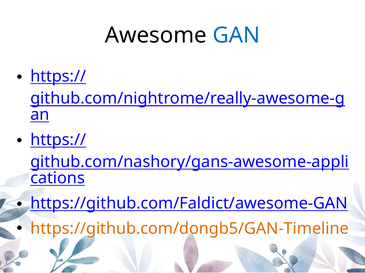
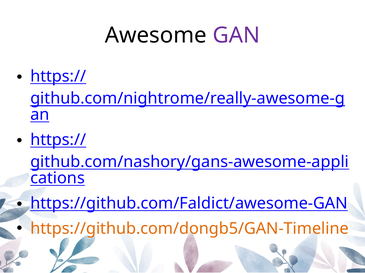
GAN colour: blue -> purple
